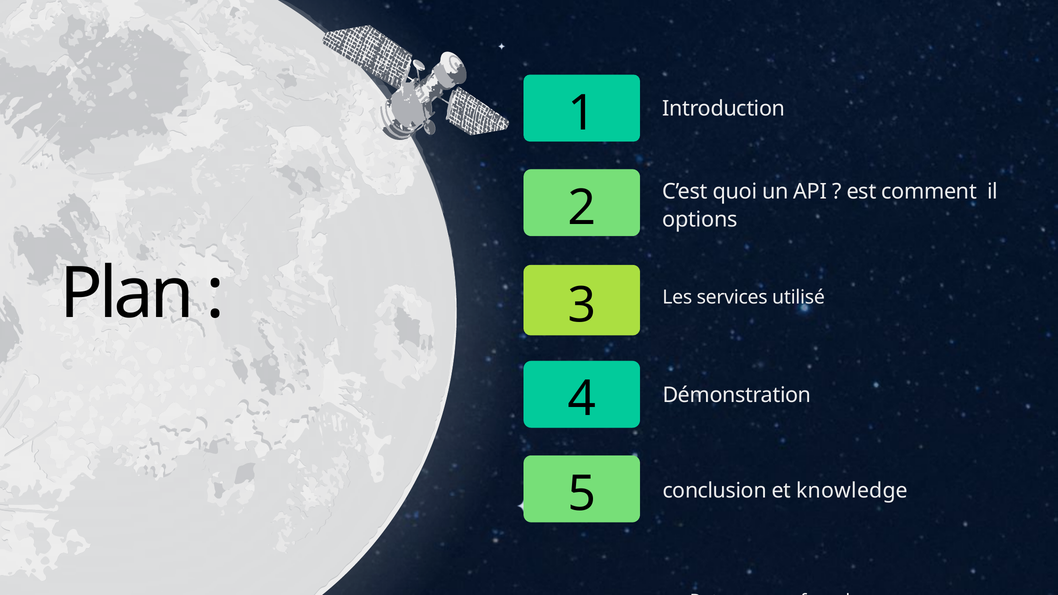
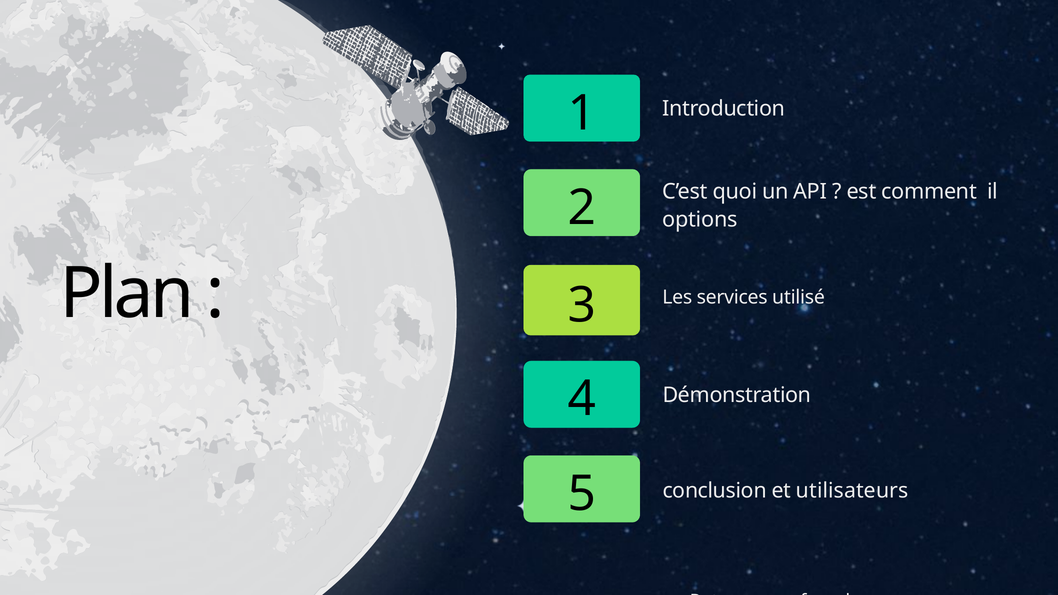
et knowledge: knowledge -> utilisateurs
